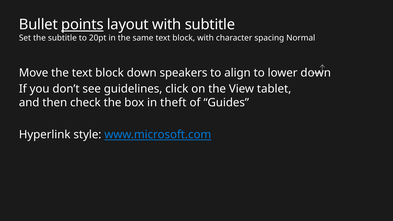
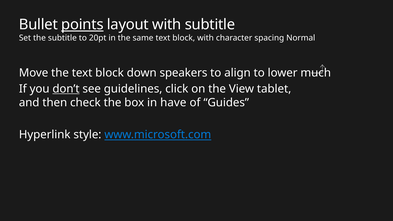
lower down: down -> much
don’t underline: none -> present
theft: theft -> have
